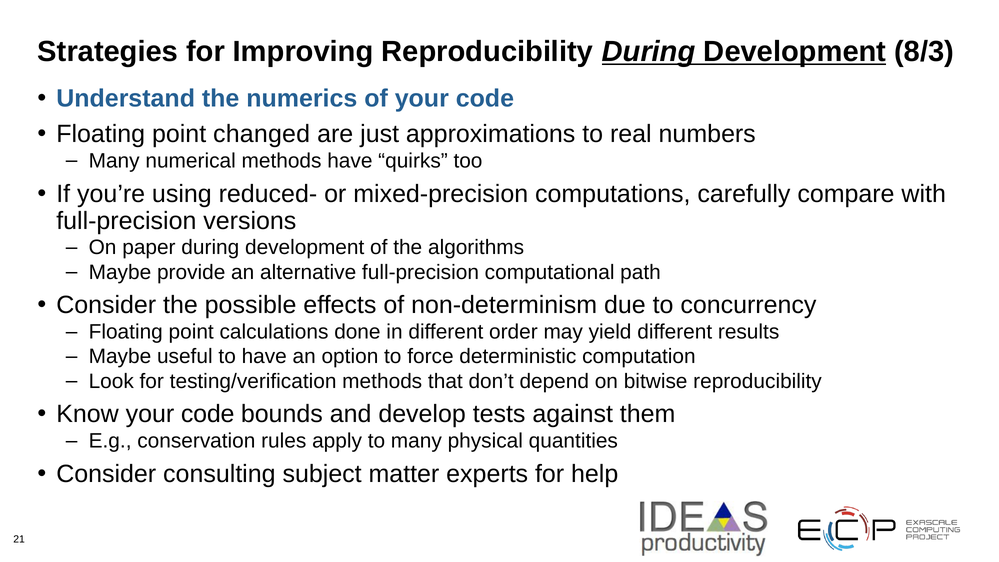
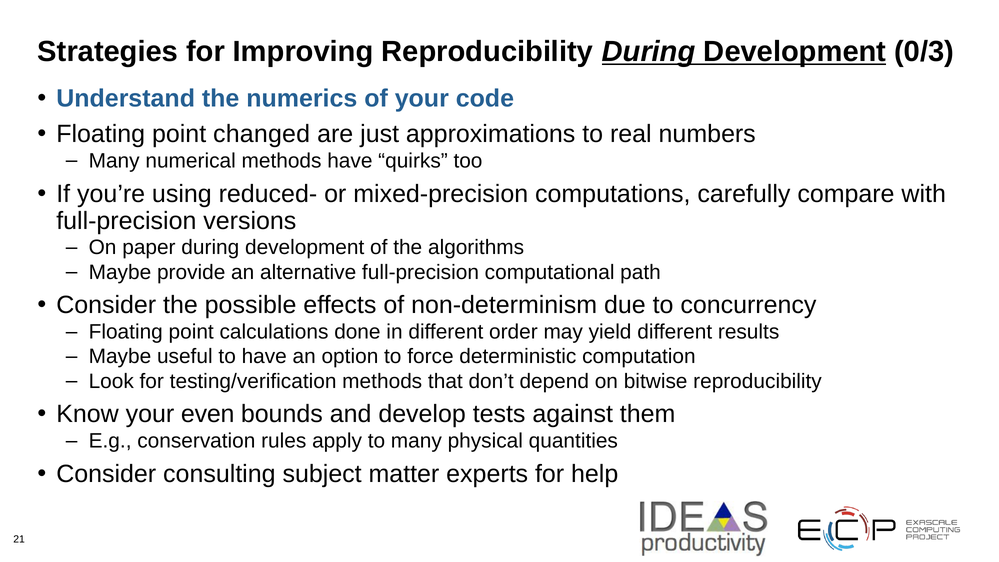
8/3: 8/3 -> 0/3
Know your code: code -> even
